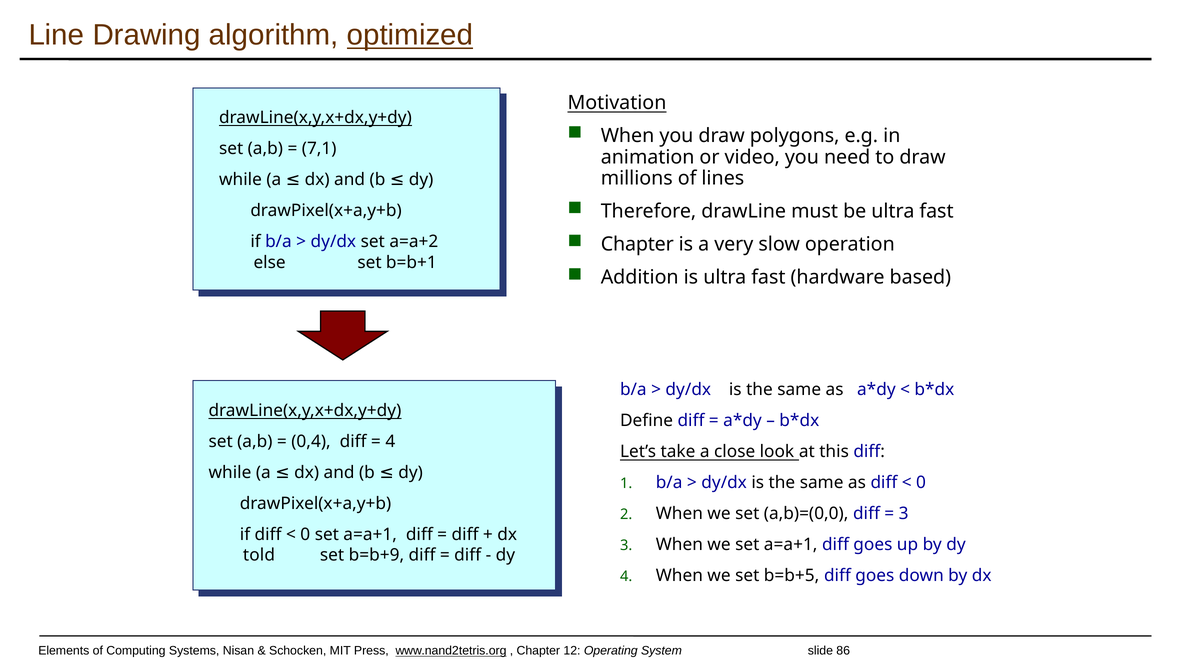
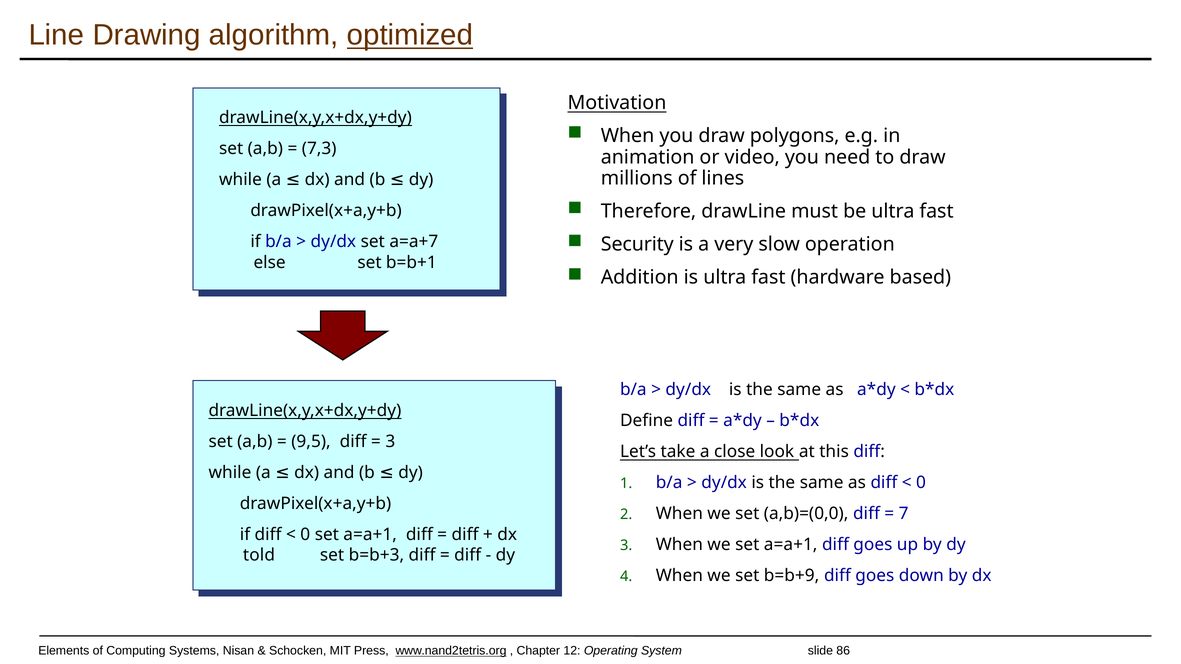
7,1: 7,1 -> 7,3
Chapter at (637, 245): Chapter -> Security
a=a+2: a=a+2 -> a=a+7
0,4: 0,4 -> 9,5
4 at (390, 442): 4 -> 3
3 at (904, 514): 3 -> 7
b=b+9: b=b+9 -> b=b+3
b=b+5: b=b+5 -> b=b+9
